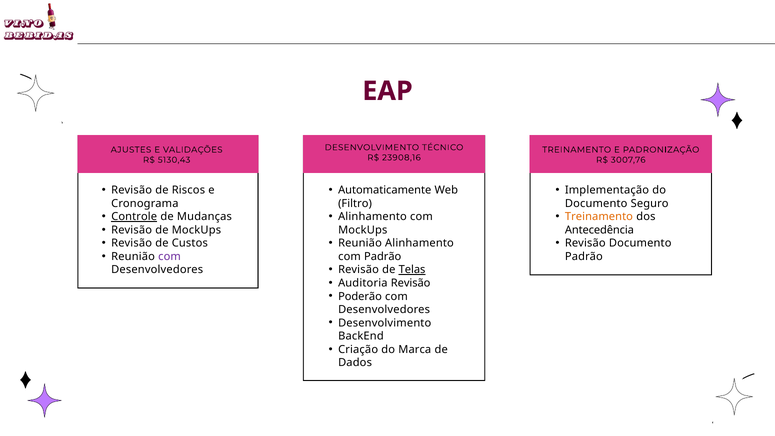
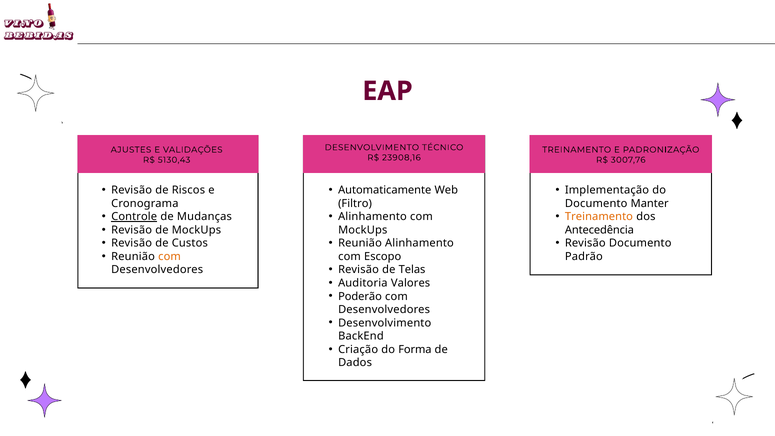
Seguro: Seguro -> Manter
com at (170, 256) colour: purple -> orange
com Padrão: Padrão -> Escopo
Telas underline: present -> none
Auditoria Revisão: Revisão -> Valores
Marca: Marca -> Forma
